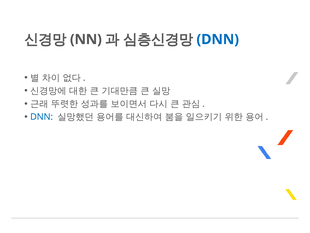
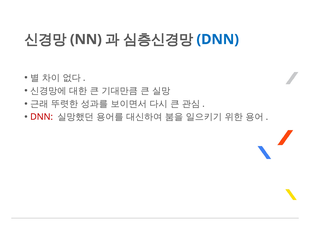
DNN at (42, 117) colour: blue -> red
